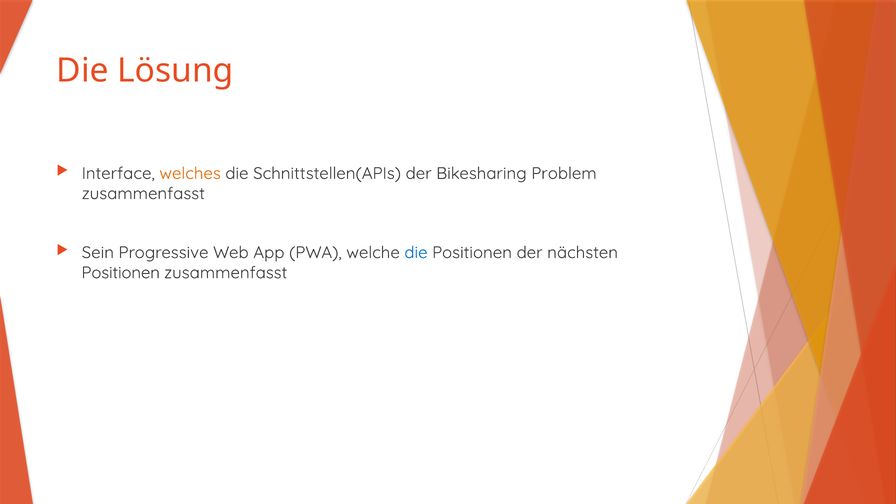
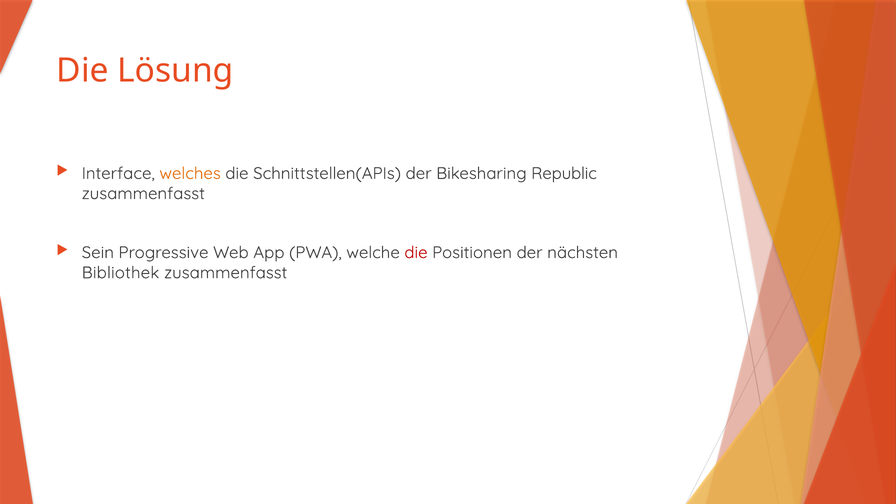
Problem: Problem -> Republic
die at (416, 253) colour: blue -> red
Positionen at (121, 273): Positionen -> Bibliothek
